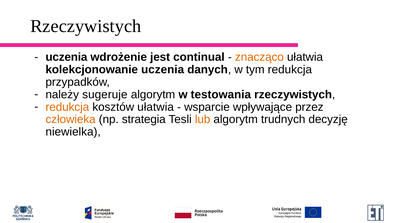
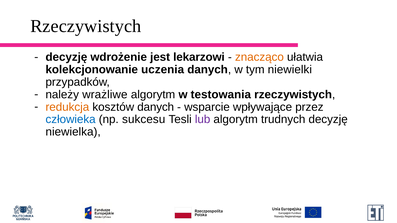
uczenia at (66, 57): uczenia -> decyzję
continual: continual -> lekarzowi
tym redukcja: redukcja -> niewielki
sugeruje: sugeruje -> wrażliwe
kosztów ułatwia: ułatwia -> danych
człowieka colour: orange -> blue
strategia: strategia -> sukcesu
lub colour: orange -> purple
